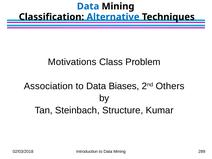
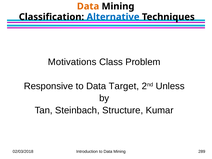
Data at (88, 6) colour: blue -> orange
Association: Association -> Responsive
Biases: Biases -> Target
Others: Others -> Unless
